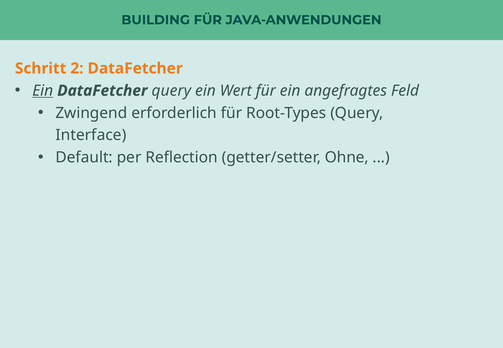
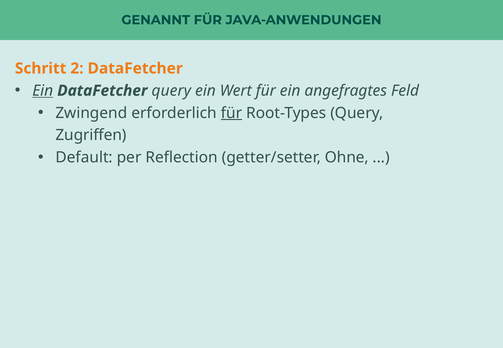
BUILDING: BUILDING -> GENANNT
für at (231, 113) underline: none -> present
Interface: Interface -> Zugriffen
